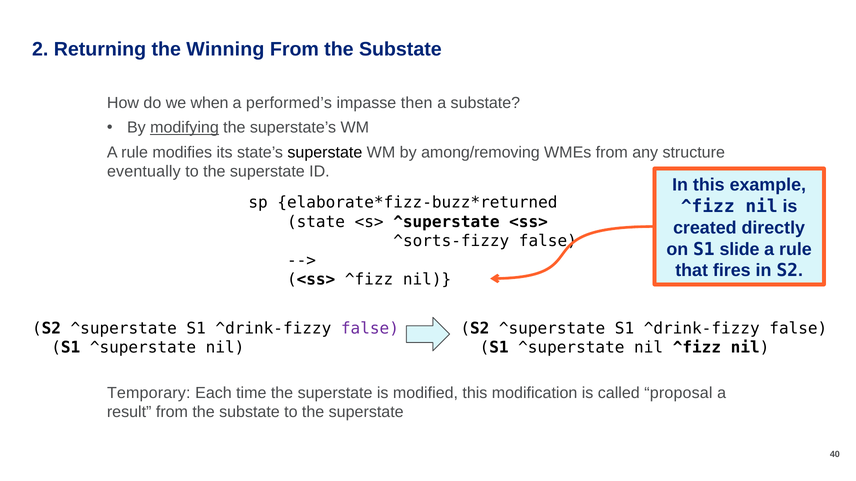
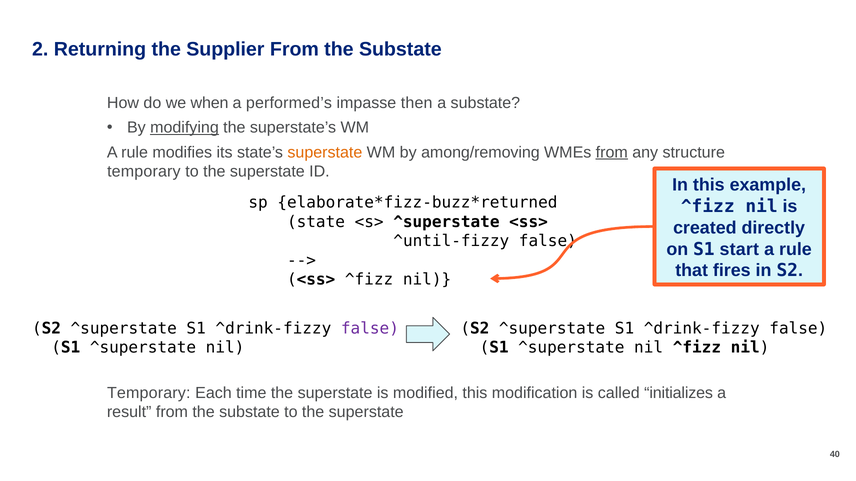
Winning: Winning -> Supplier
superstate at (325, 152) colour: black -> orange
from at (612, 152) underline: none -> present
eventually at (144, 172): eventually -> temporary
^sorts-fizzy: ^sorts-fizzy -> ^until-fizzy
slide: slide -> start
proposal: proposal -> initializes
